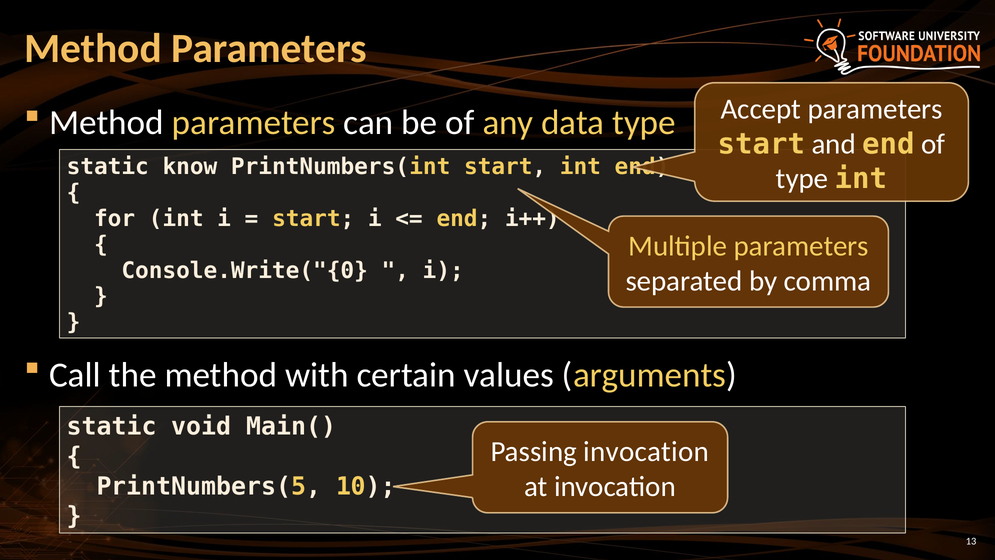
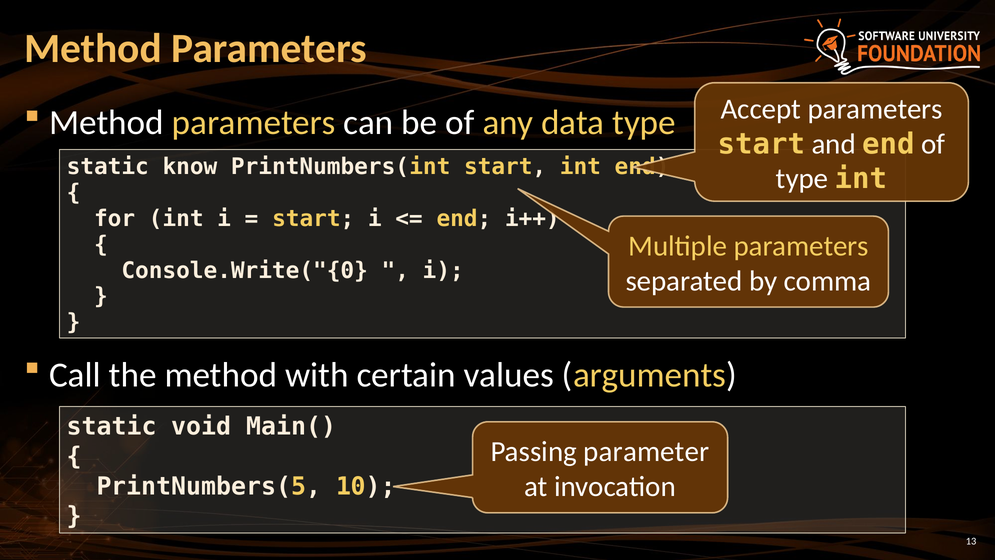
Passing invocation: invocation -> parameter
